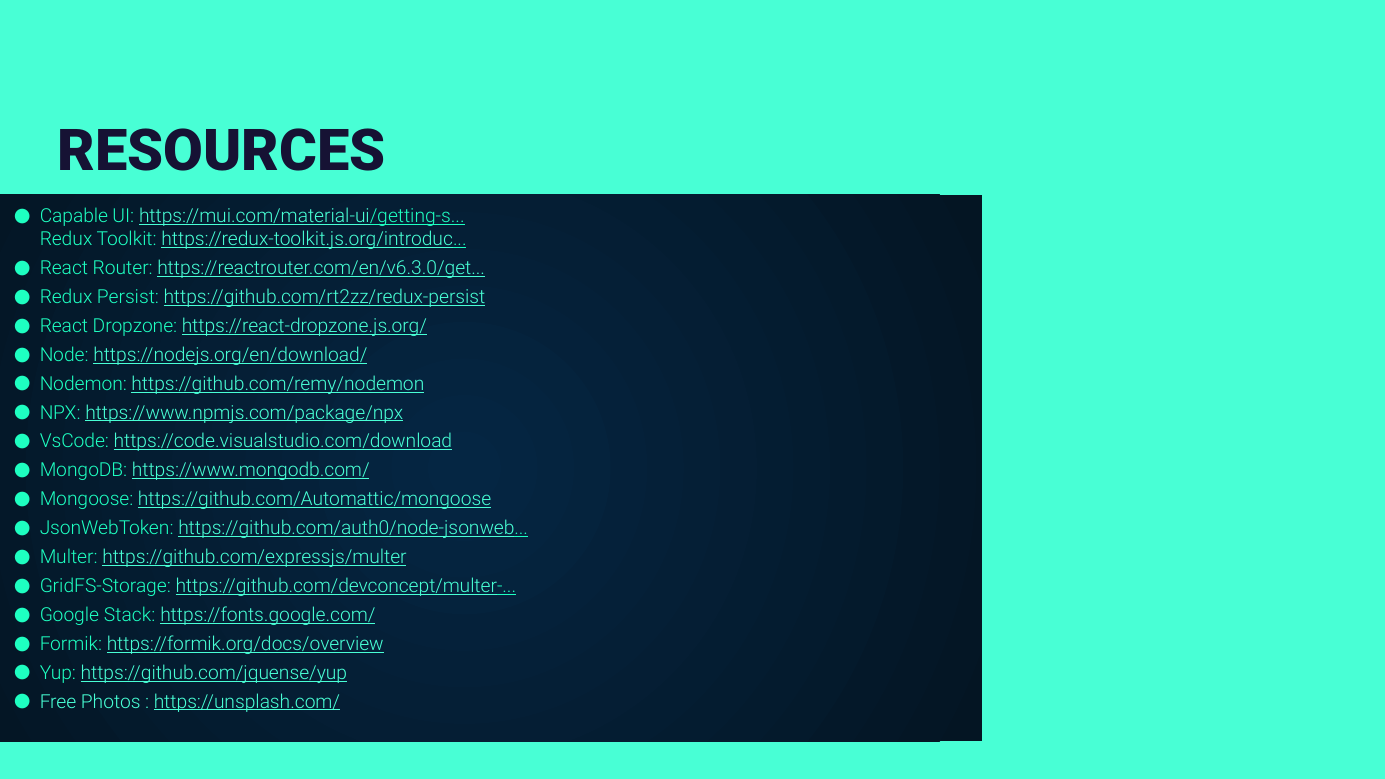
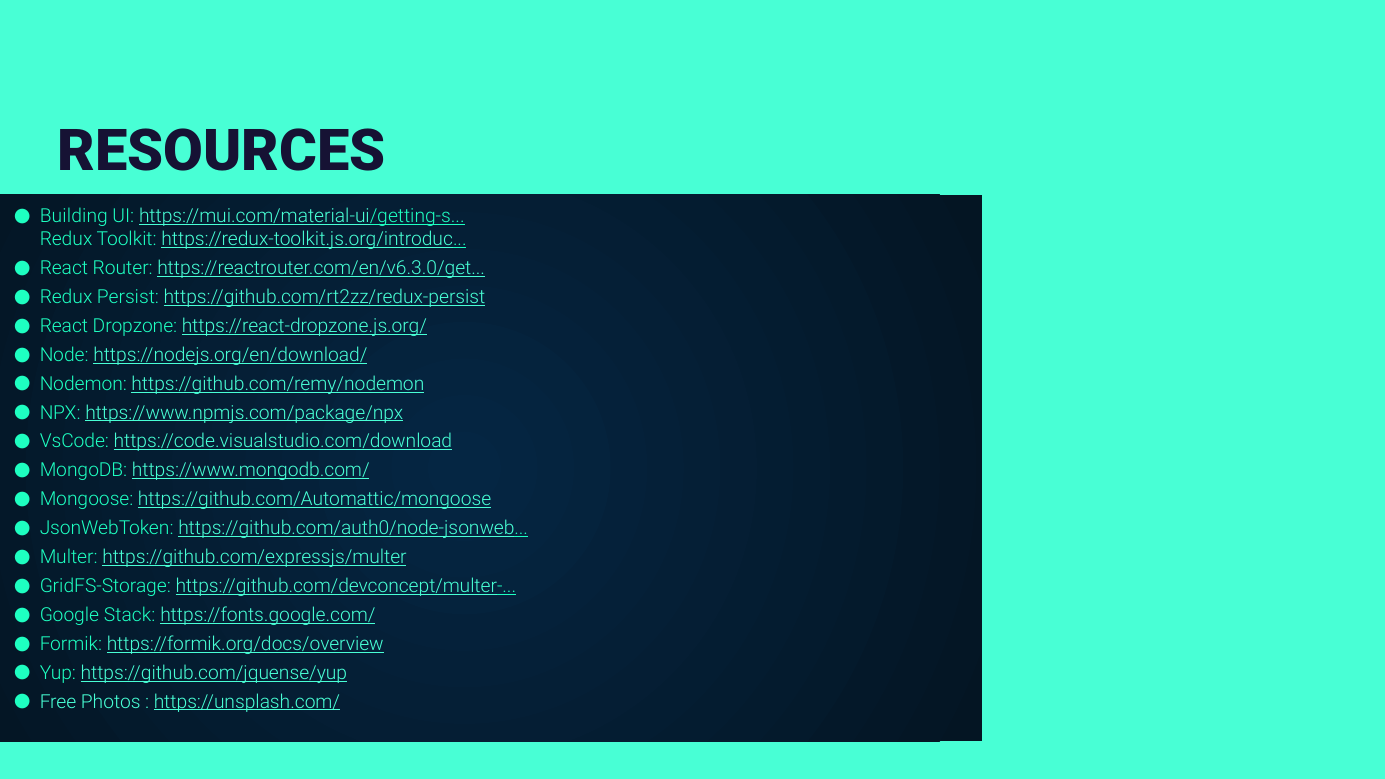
Capable: Capable -> Building
